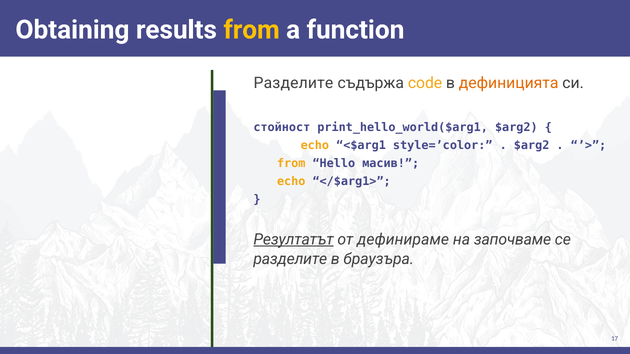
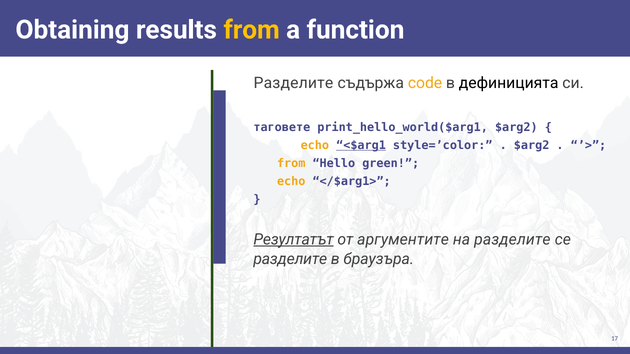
дефиницията colour: orange -> black
стойност: стойност -> таговете
<$arg1 underline: none -> present
масив: масив -> green
дефинираме: дефинираме -> аргументите
на започваме: започваме -> разделите
